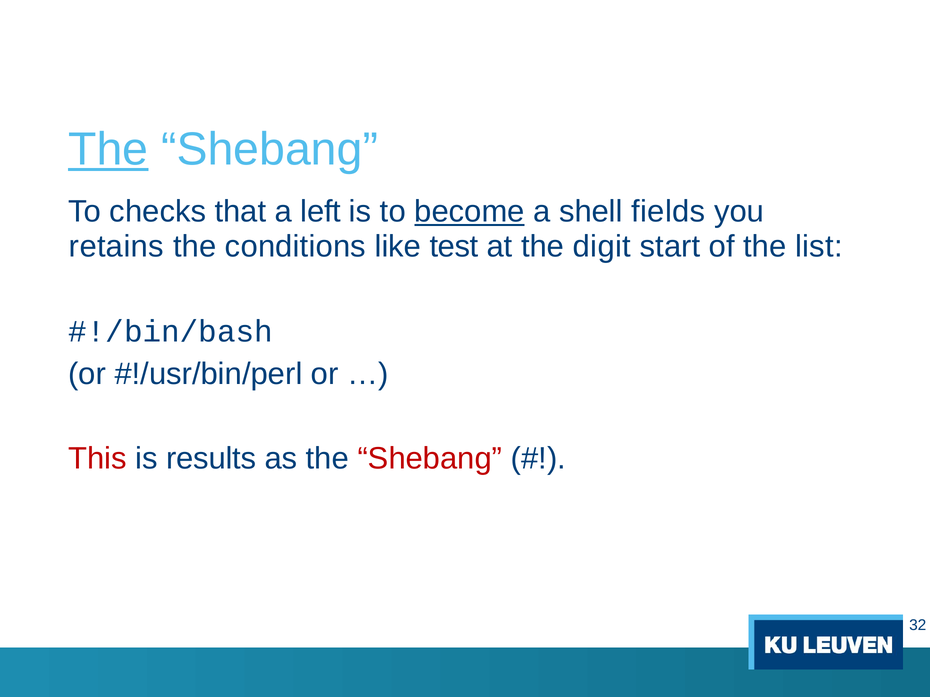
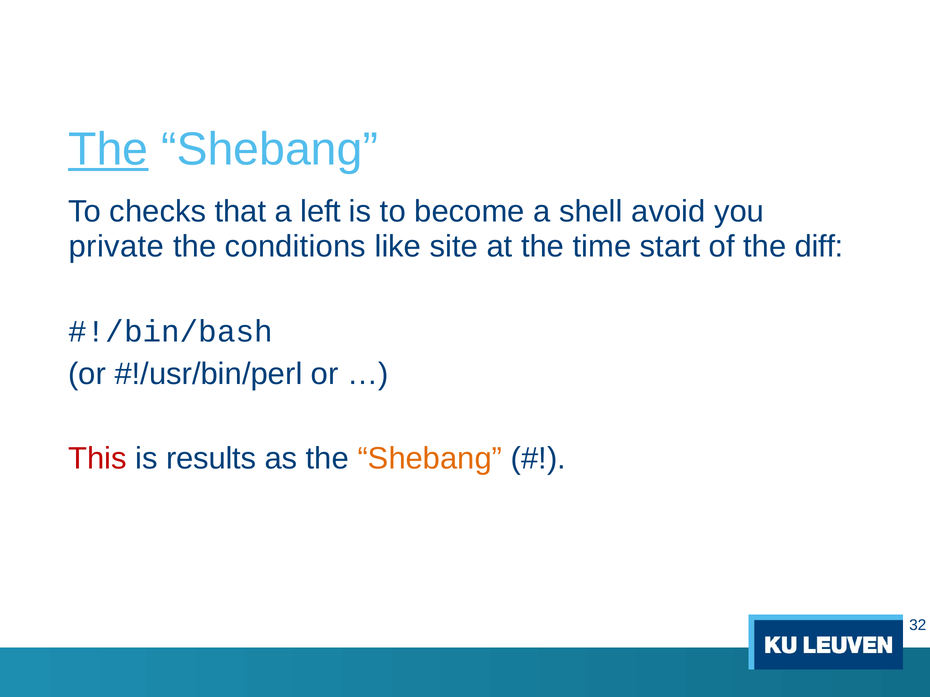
become underline: present -> none
fields: fields -> avoid
retains: retains -> private
test: test -> site
digit: digit -> time
list: list -> diff
Shebang at (430, 459) colour: red -> orange
